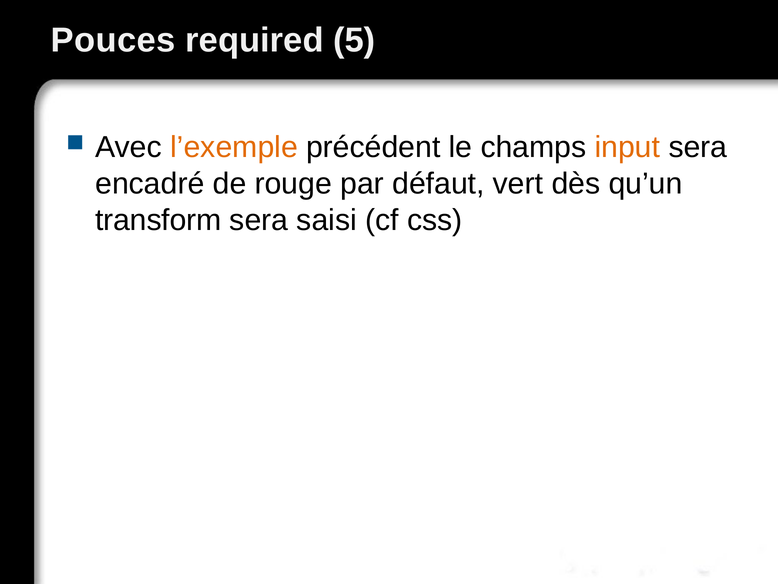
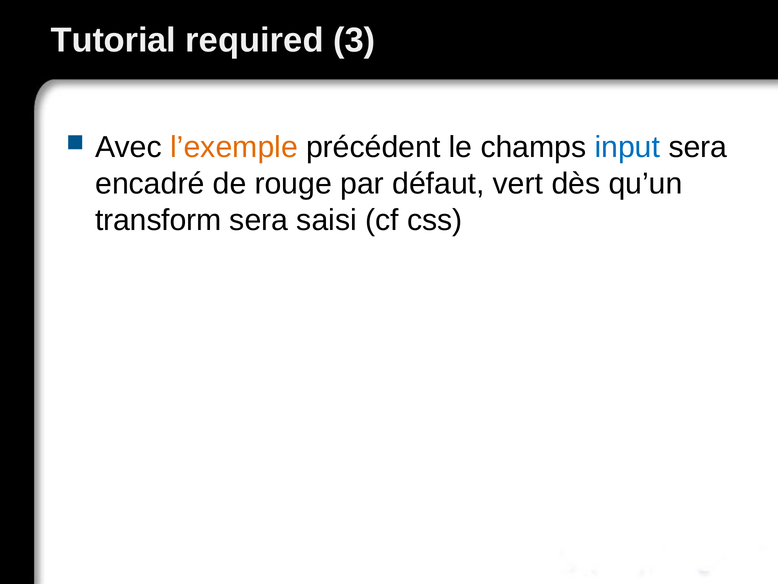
Pouces: Pouces -> Tutorial
5: 5 -> 3
input colour: orange -> blue
